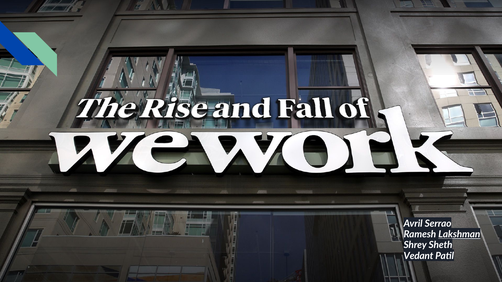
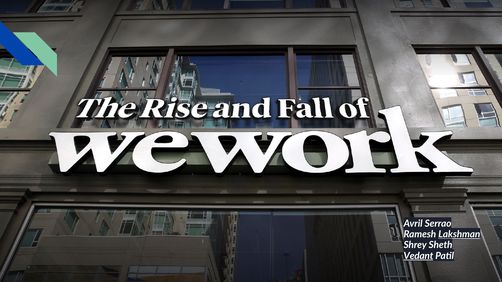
Vedant underline: none -> present
